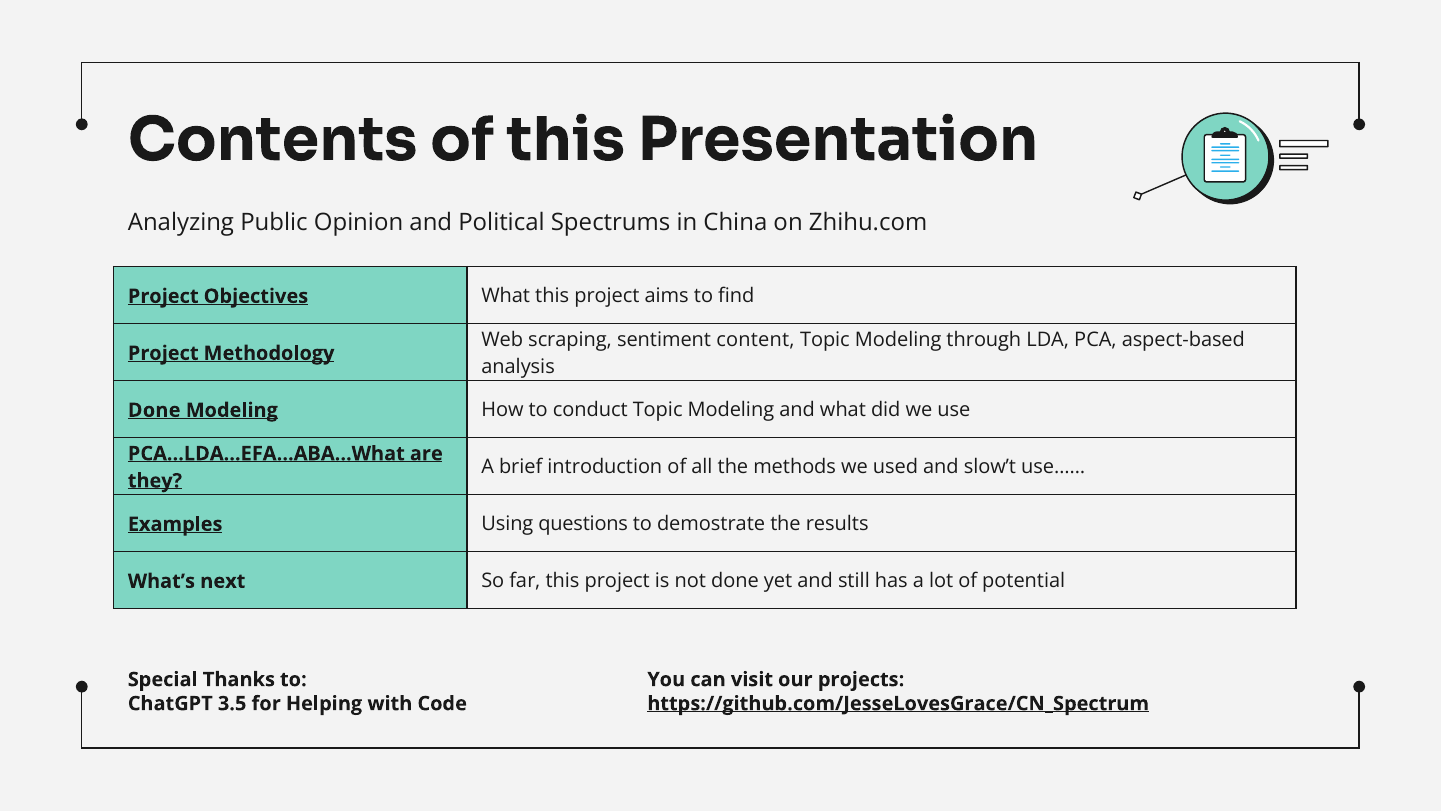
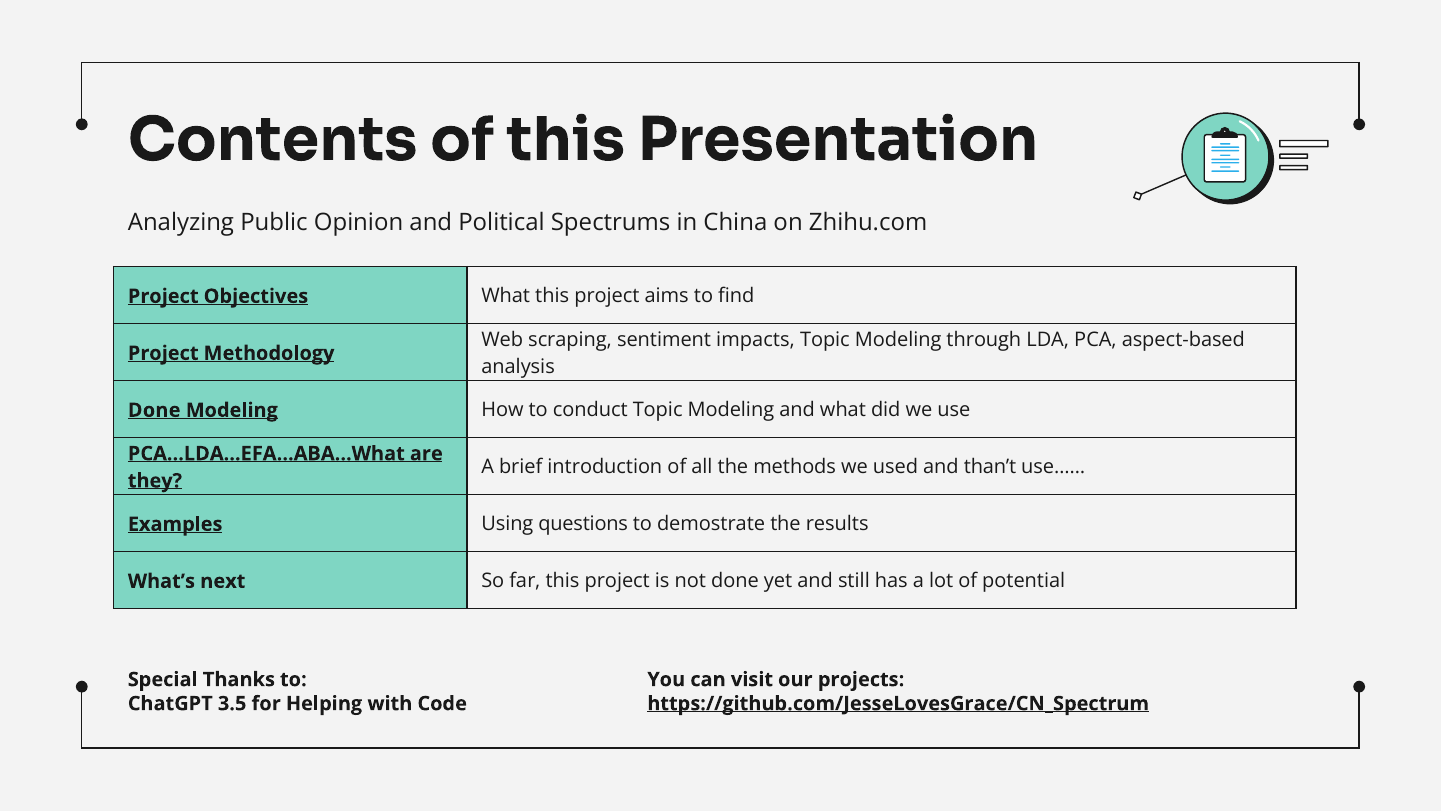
content: content -> impacts
slow’t: slow’t -> than’t
